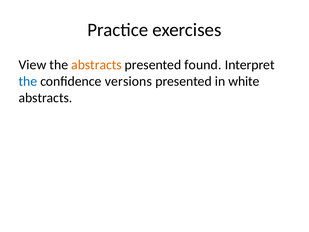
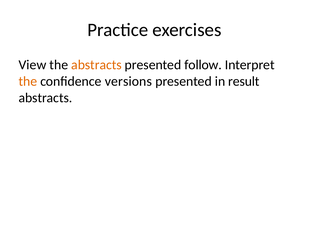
found: found -> follow
the at (28, 81) colour: blue -> orange
white: white -> result
